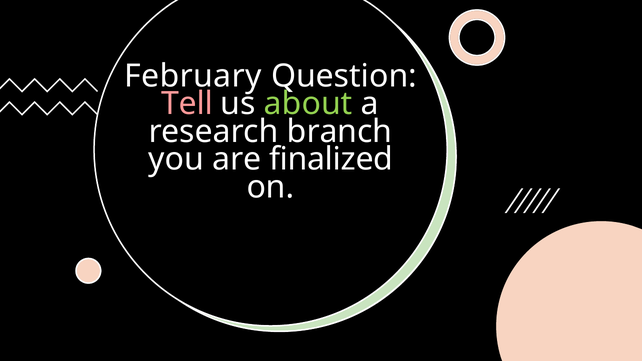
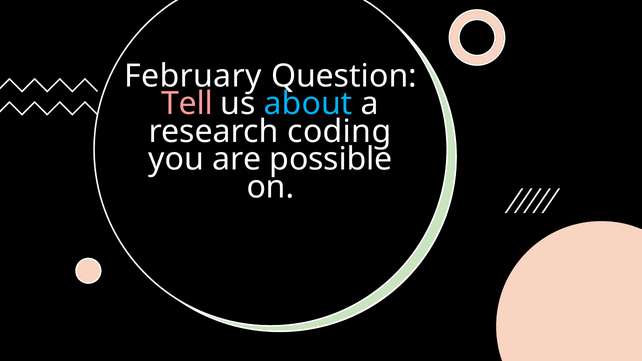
about colour: light green -> light blue
branch: branch -> coding
finalized: finalized -> possible
